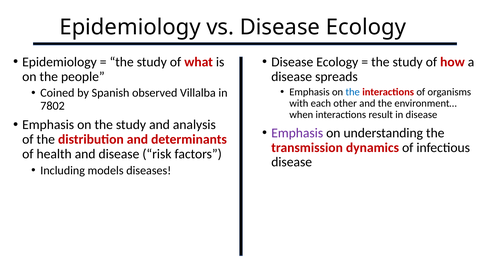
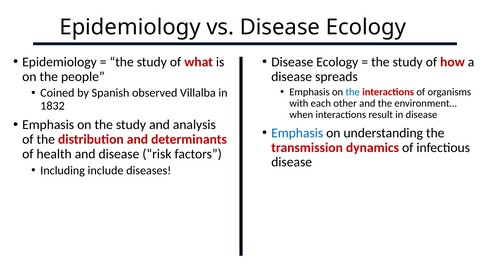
7802: 7802 -> 1832
Emphasis at (297, 133) colour: purple -> blue
Including models: models -> include
